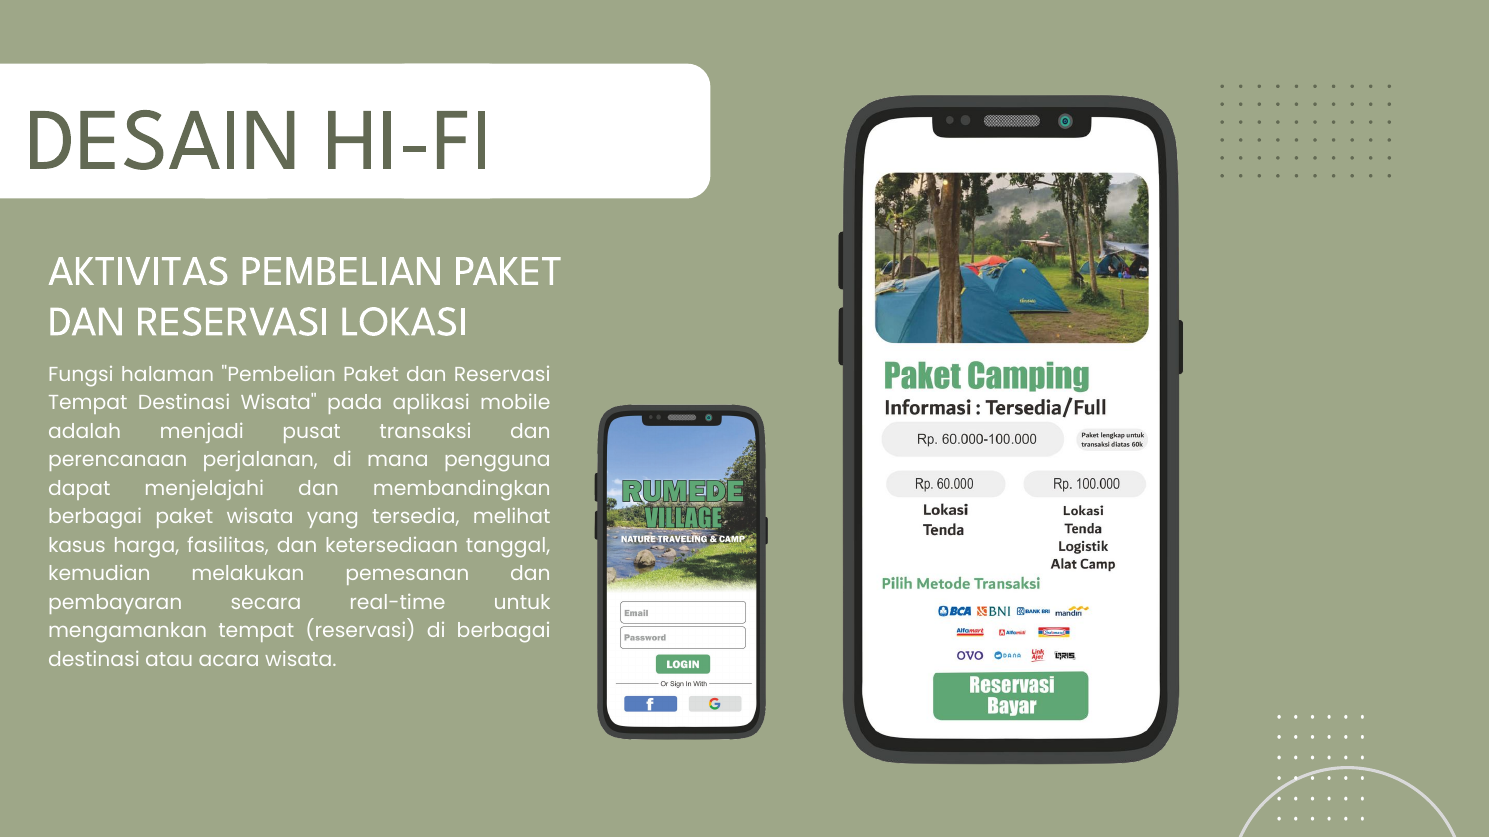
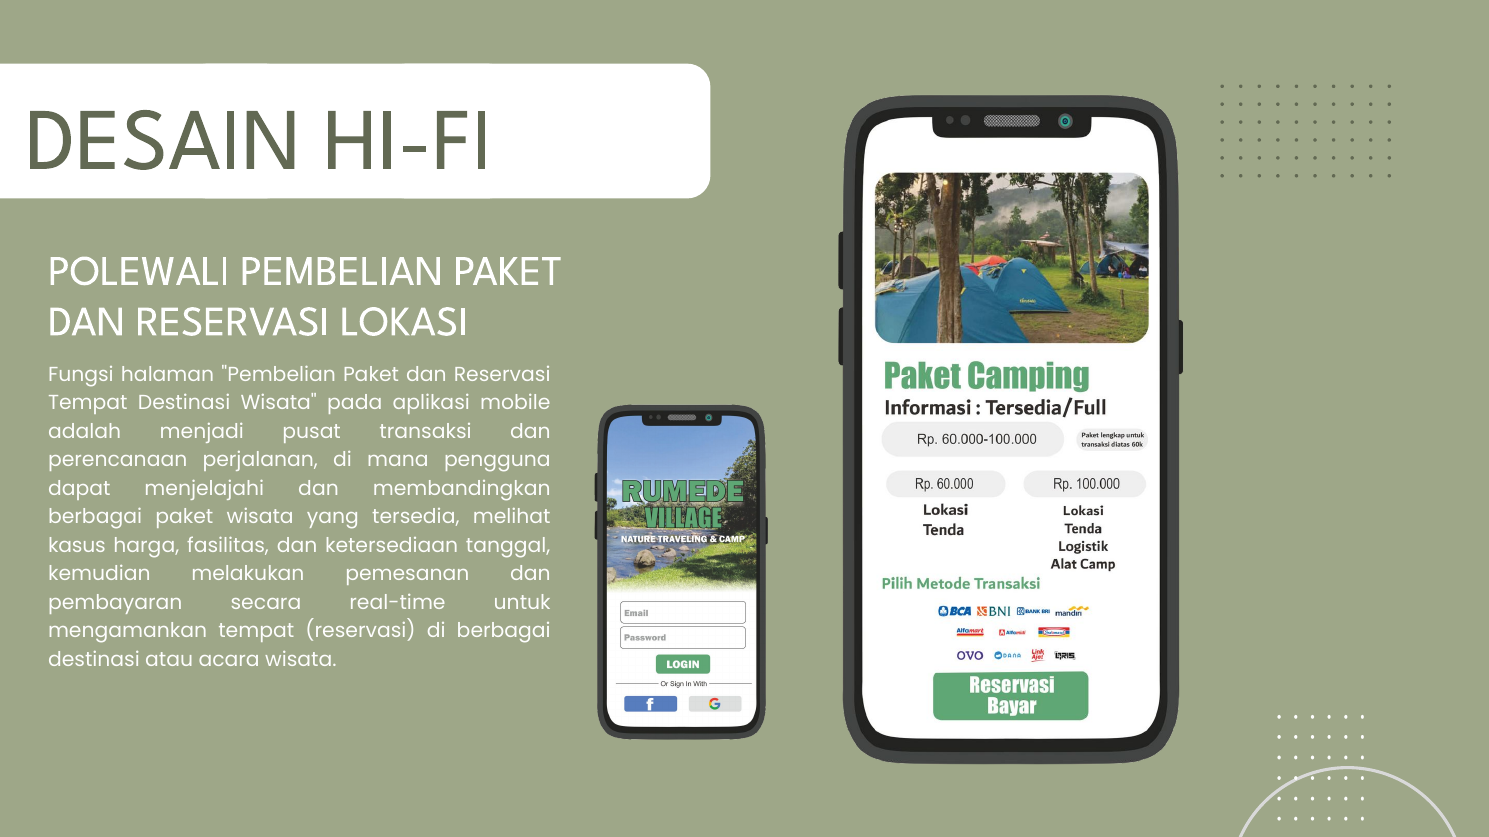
AKTIVITAS: AKTIVITAS -> POLEWALI
